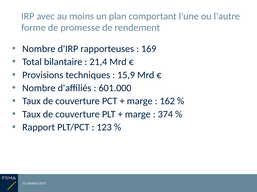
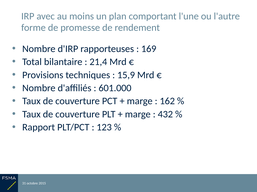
374: 374 -> 432
